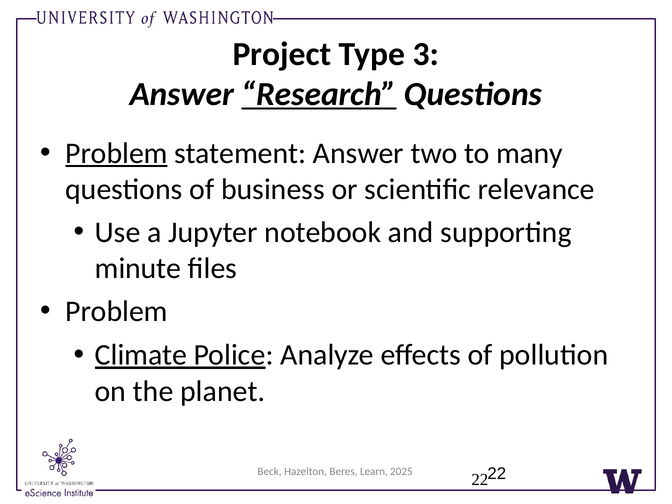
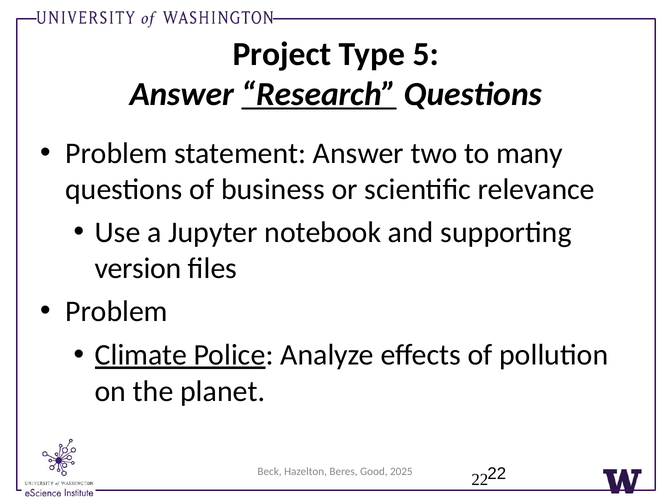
3: 3 -> 5
Problem at (116, 153) underline: present -> none
minute: minute -> version
Learn: Learn -> Good
